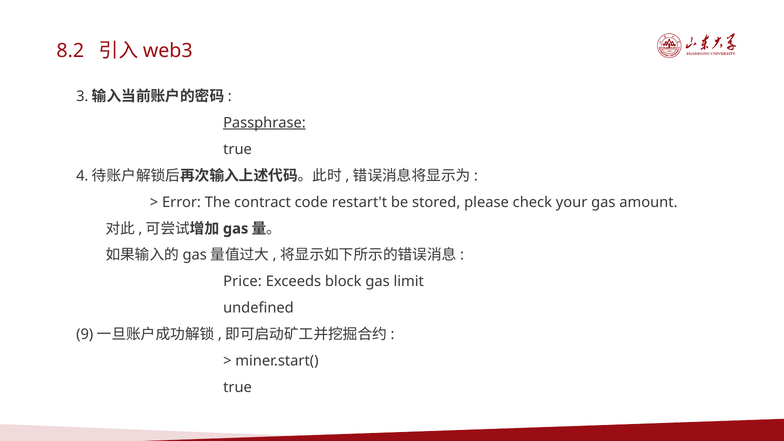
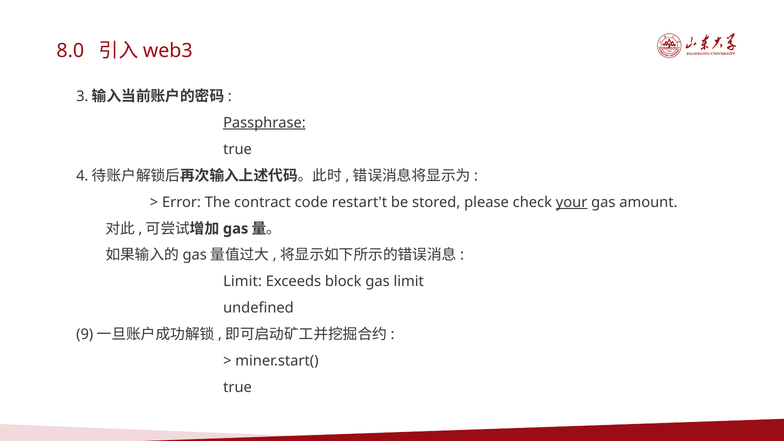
8.2: 8.2 -> 8.0
your underline: none -> present
Price at (242, 282): Price -> Limit
